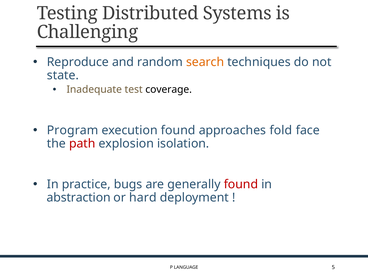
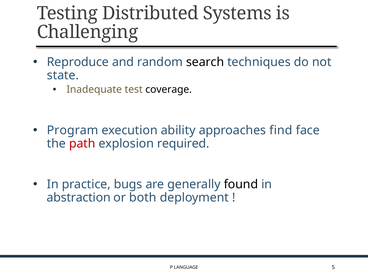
search colour: orange -> black
execution found: found -> ability
fold: fold -> find
isolation: isolation -> required
found at (241, 184) colour: red -> black
hard: hard -> both
